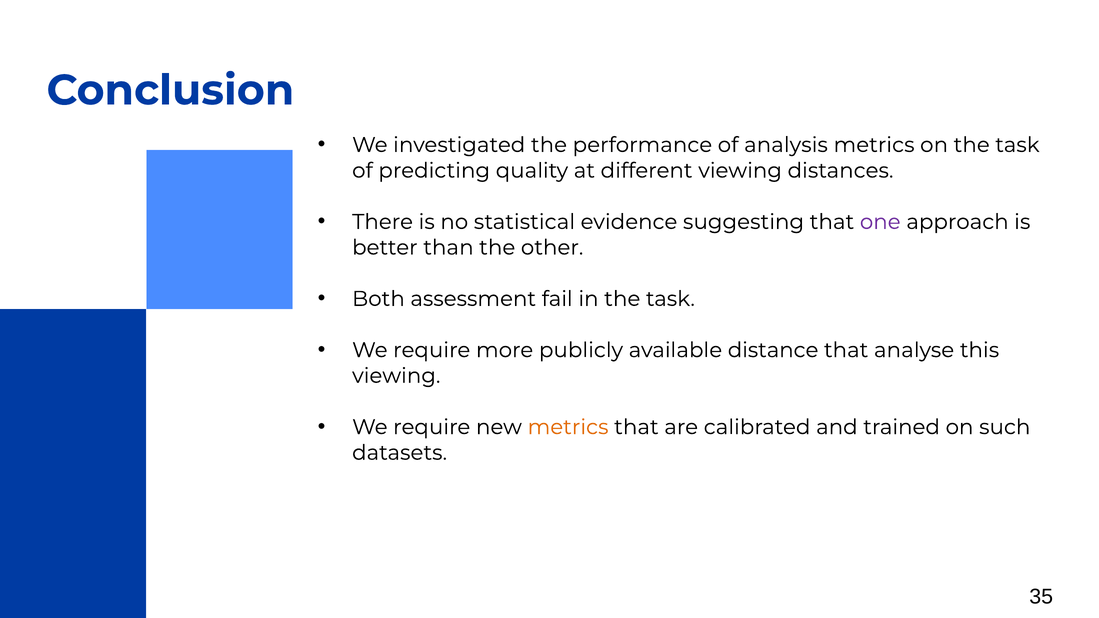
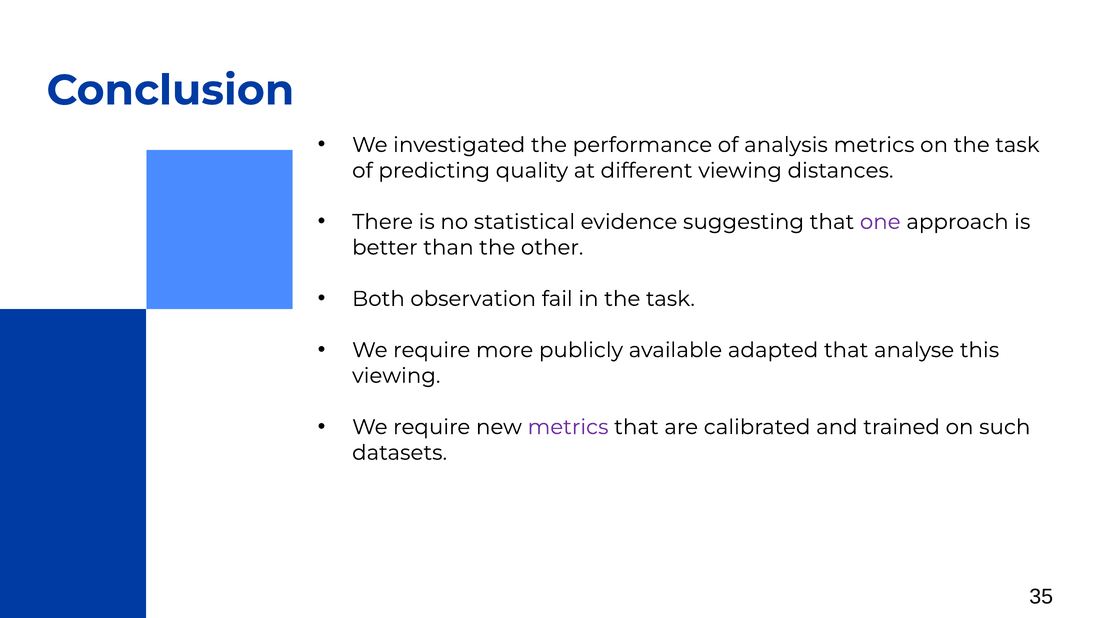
assessment: assessment -> observation
distance: distance -> adapted
metrics at (568, 427) colour: orange -> purple
